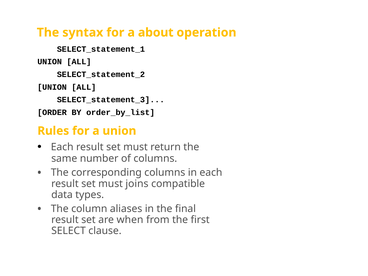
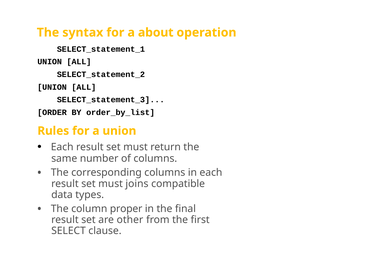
aliases: aliases -> proper
when: when -> other
